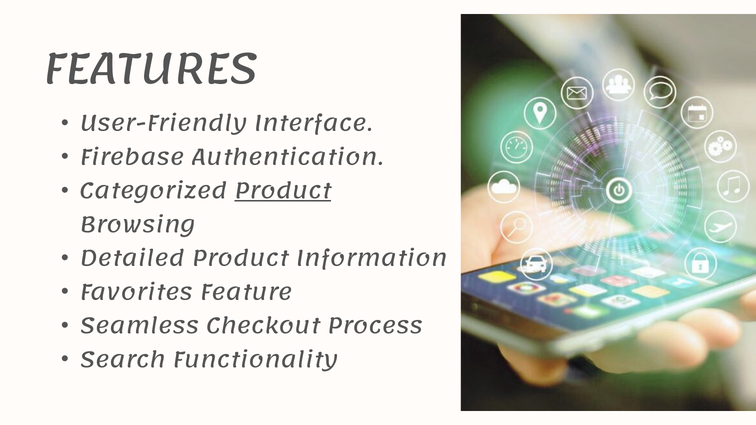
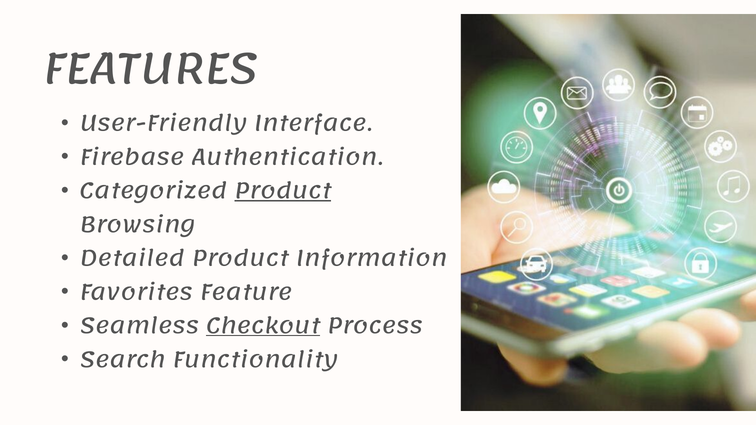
Checkout underline: none -> present
